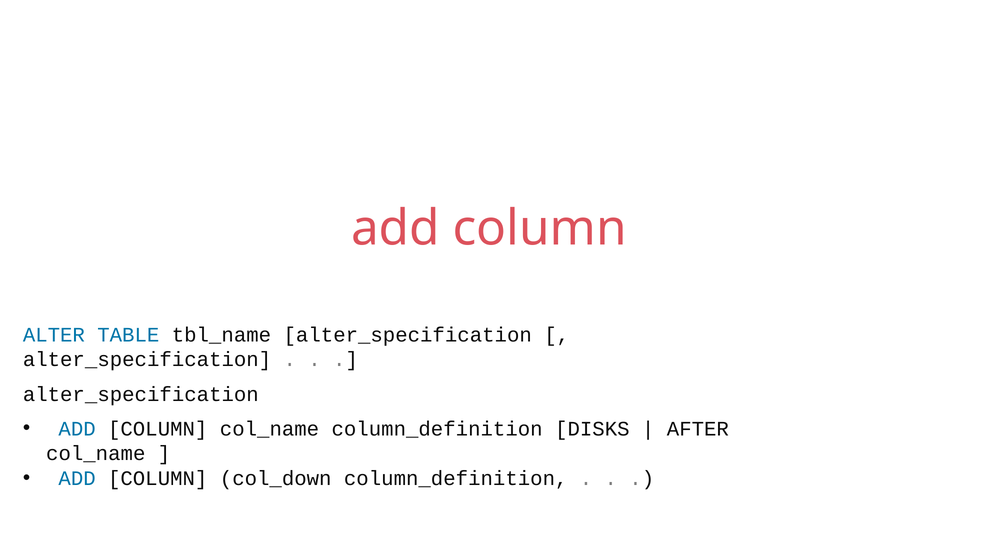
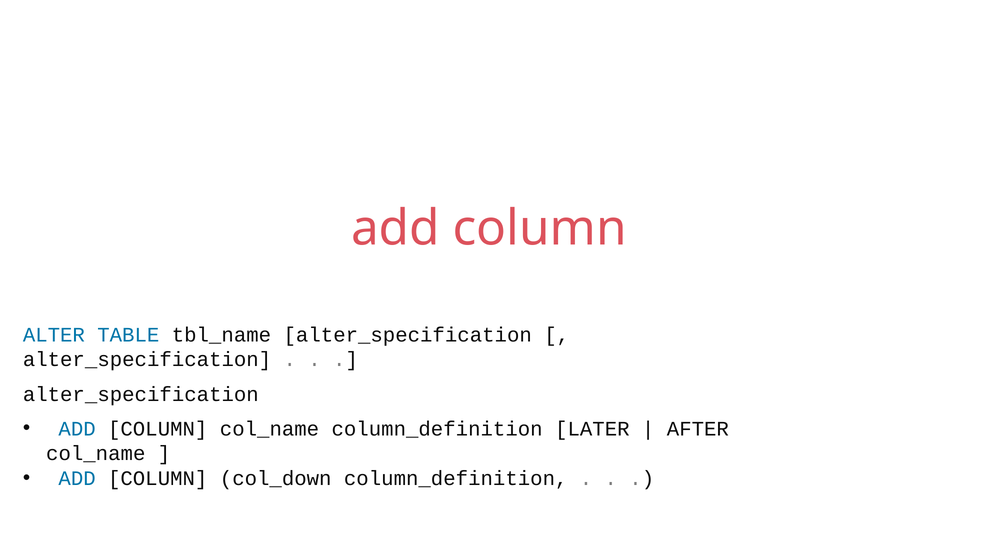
DISKS: DISKS -> LATER
